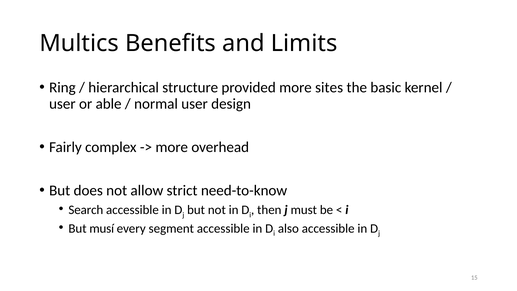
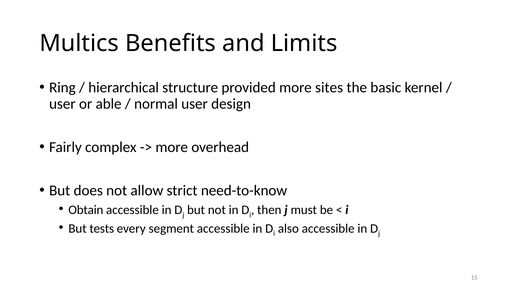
Search: Search -> Obtain
musí: musí -> tests
